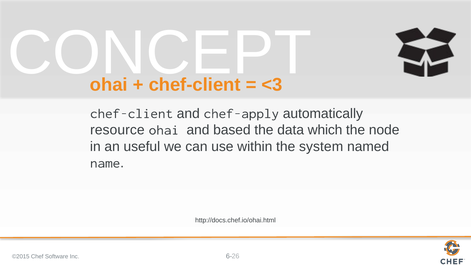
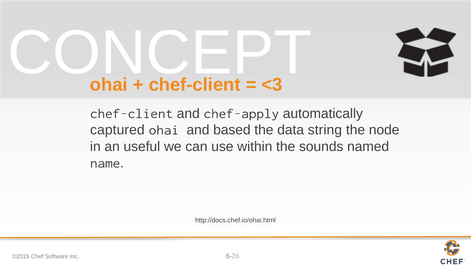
resource: resource -> captured
which: which -> string
system: system -> sounds
